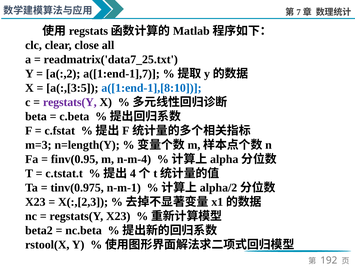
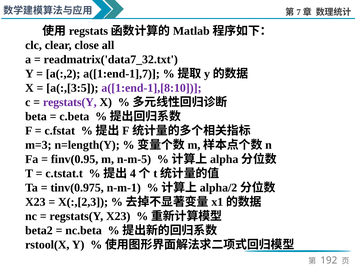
readmatrix('data7_25.txt: readmatrix('data7_25.txt -> readmatrix('data7_32.txt
a([1:end-1],[8:10 colour: blue -> purple
n-m-4: n-m-4 -> n-m-5
